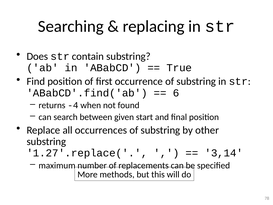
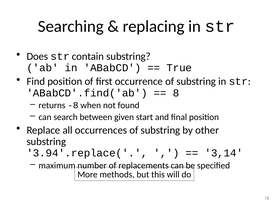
6: 6 -> 8
-4: -4 -> -8
1.27'.replace(: 1.27'.replace( -> 3.94'.replace(
